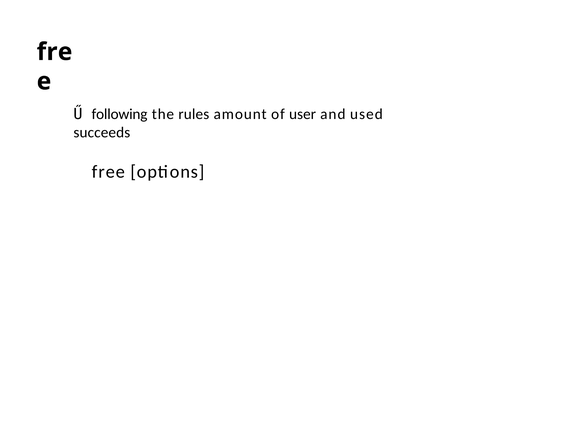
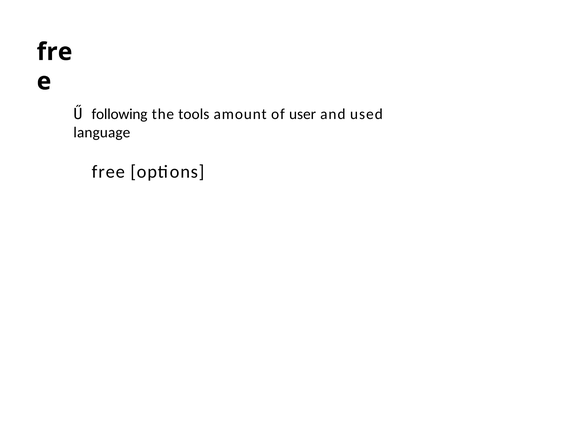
rules: rules -> tools
succeeds: succeeds -> language
